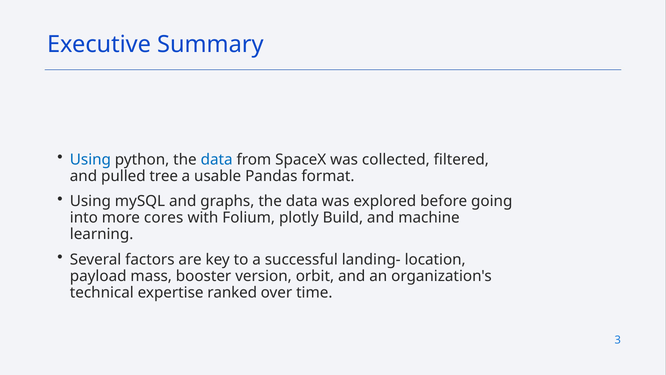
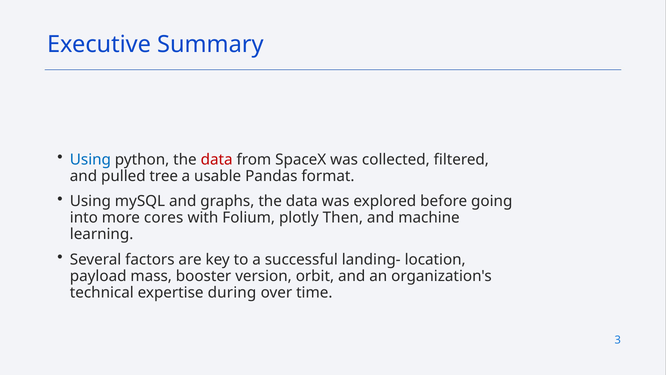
data at (217, 159) colour: blue -> red
Build: Build -> Then
ranked: ranked -> during
